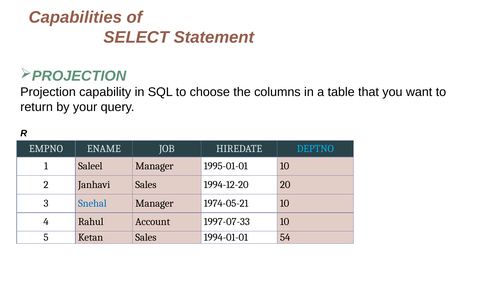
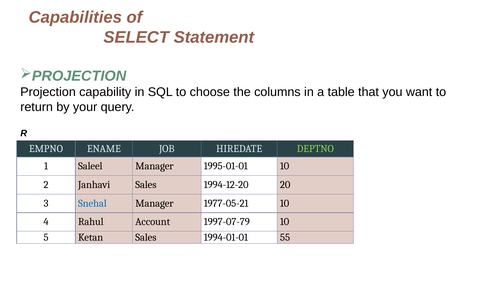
DEPTNO colour: light blue -> light green
1974-05-21: 1974-05-21 -> 1977-05-21
1997-07-33: 1997-07-33 -> 1997-07-79
54: 54 -> 55
